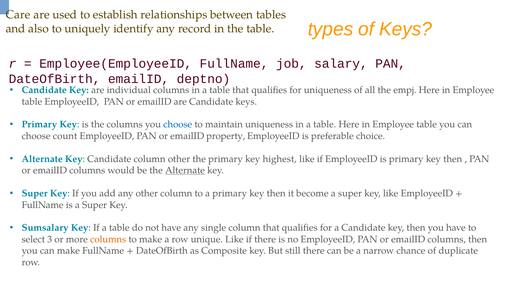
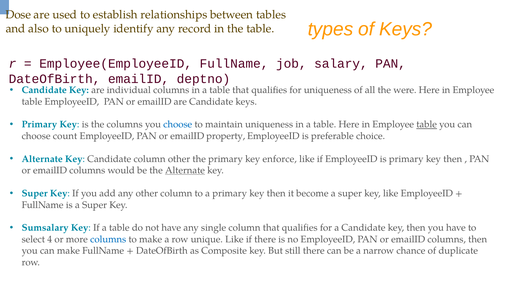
Care: Care -> Dose
empj: empj -> were
table at (427, 124) underline: none -> present
highest: highest -> enforce
3: 3 -> 4
columns at (108, 239) colour: orange -> blue
